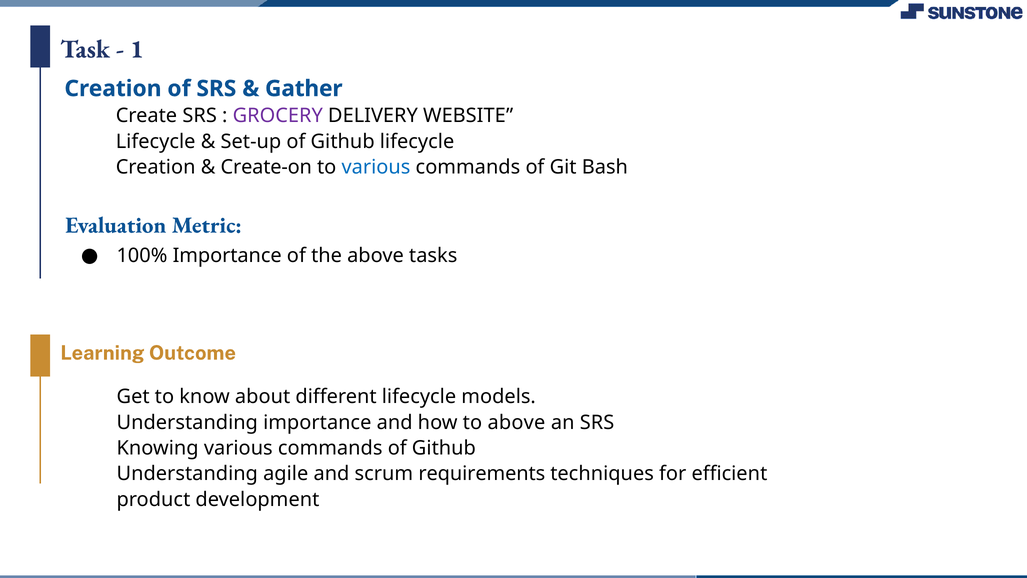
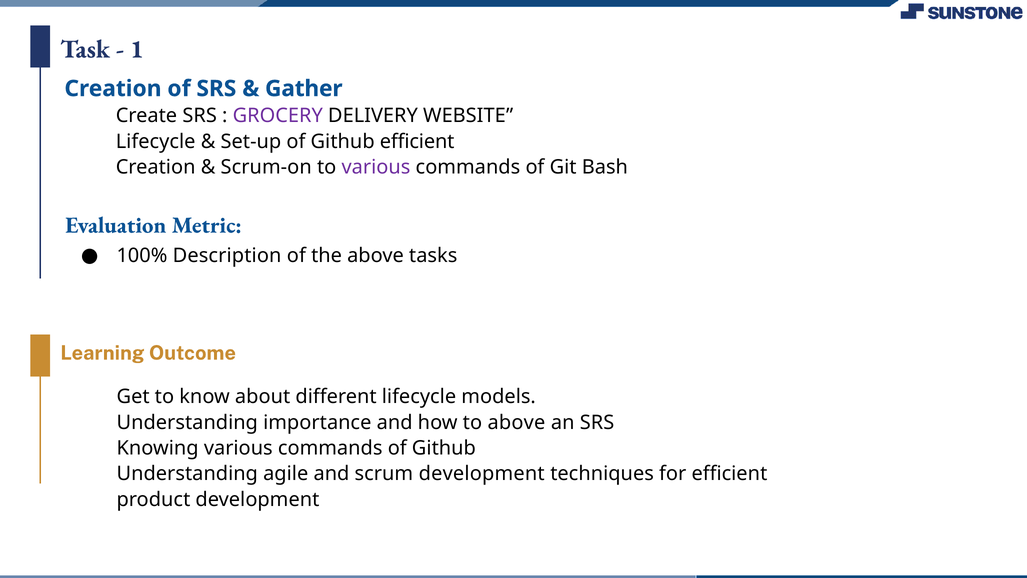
Github lifecycle: lifecycle -> efficient
Create-on: Create-on -> Scrum-on
various at (376, 167) colour: blue -> purple
100% Importance: Importance -> Description
scrum requirements: requirements -> development
